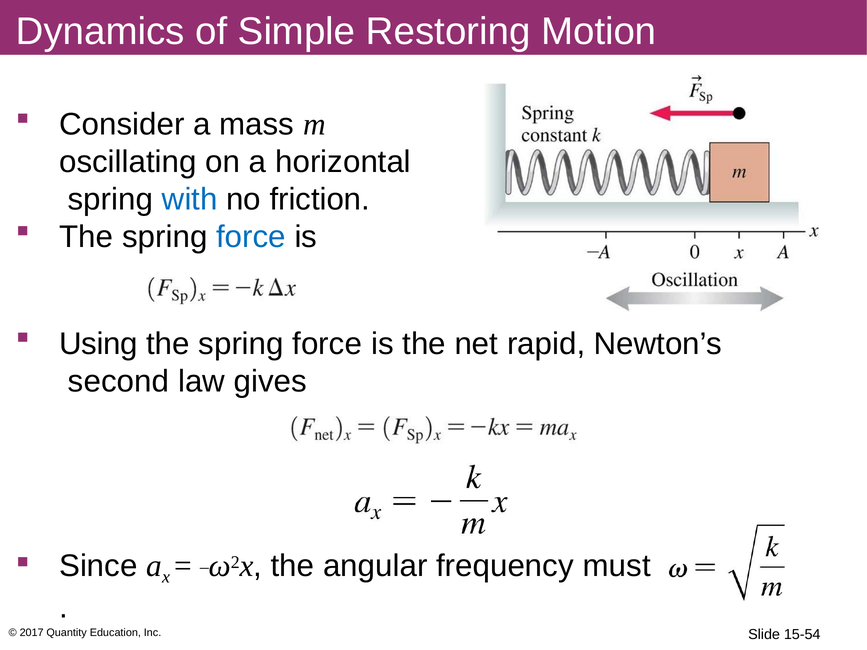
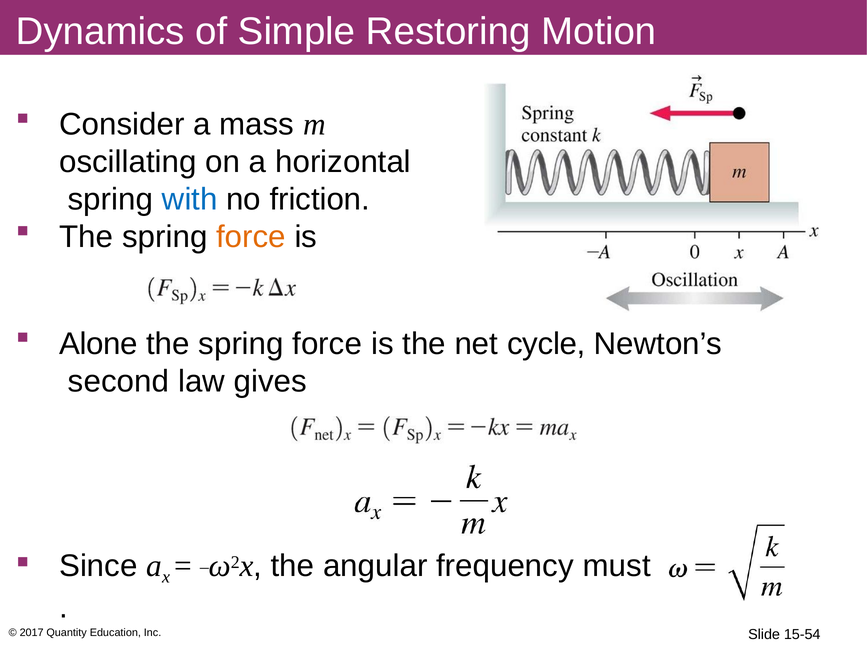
force at (251, 237) colour: blue -> orange
Using: Using -> Alone
rapid: rapid -> cycle
